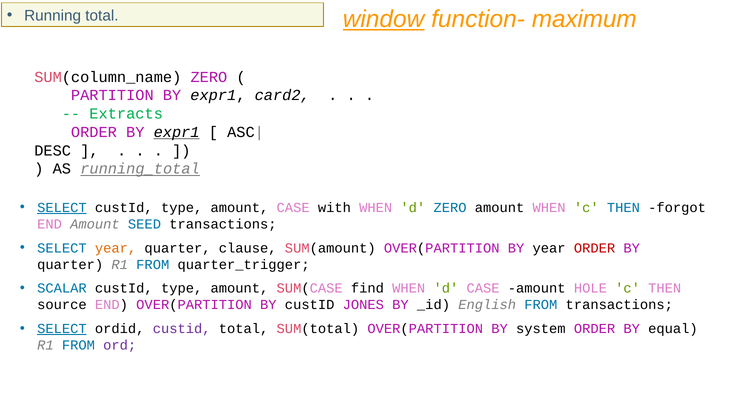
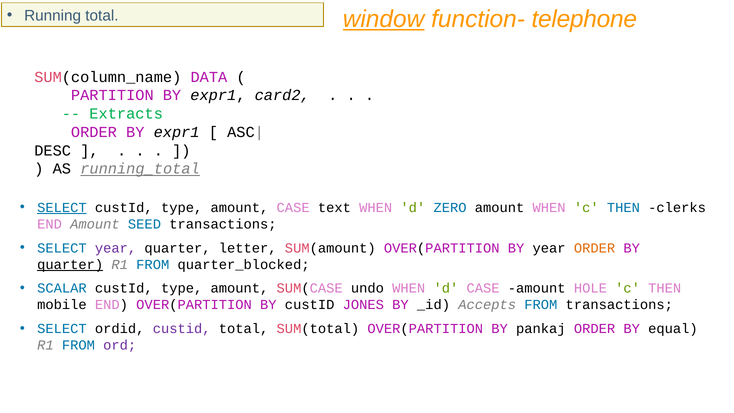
maximum: maximum -> telephone
SUM(column_name ZERO: ZERO -> DATA
expr1 at (177, 132) underline: present -> none
with: with -> text
forgot: forgot -> clerks
year at (116, 248) colour: orange -> purple
clause: clause -> letter
ORDER at (595, 248) colour: red -> orange
quarter at (70, 264) underline: none -> present
quarter_trigger: quarter_trigger -> quarter_blocked
find: find -> undo
source: source -> mobile
English: English -> Accepts
SELECT at (62, 329) underline: present -> none
system: system -> pankaj
